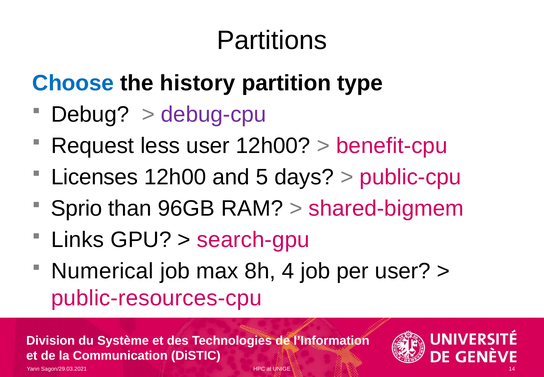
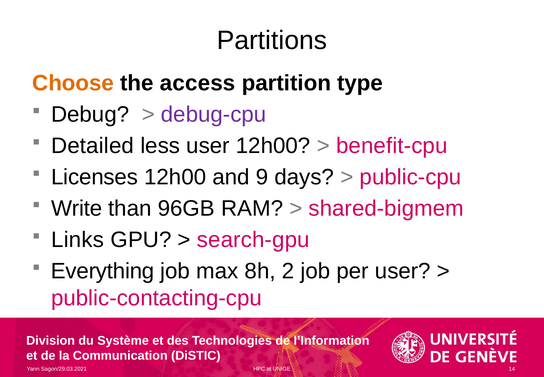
Choose colour: blue -> orange
history: history -> access
Request: Request -> Detailed
5: 5 -> 9
Sprio: Sprio -> Write
Numerical: Numerical -> Everything
4: 4 -> 2
public-resources-cpu: public-resources-cpu -> public-contacting-cpu
